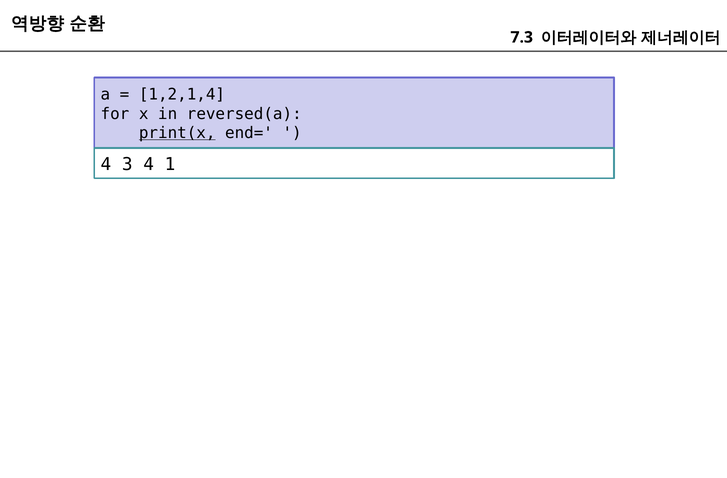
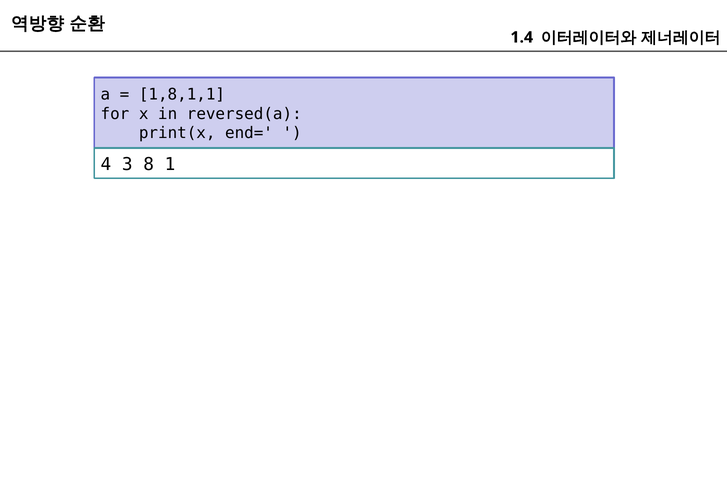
7.3: 7.3 -> 1.4
1,2,1,4: 1,2,1,4 -> 1,8,1,1
print(x underline: present -> none
3 4: 4 -> 8
